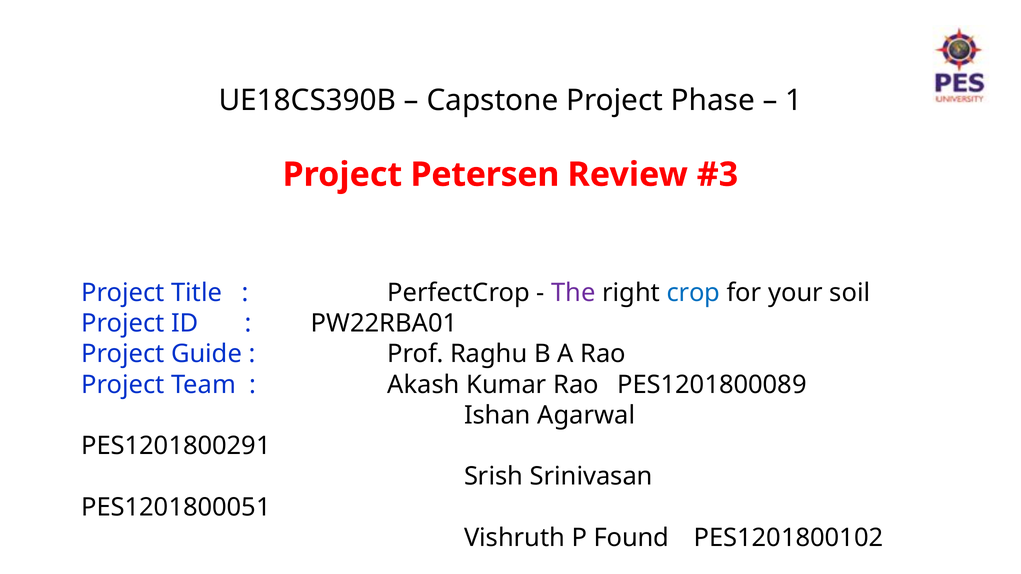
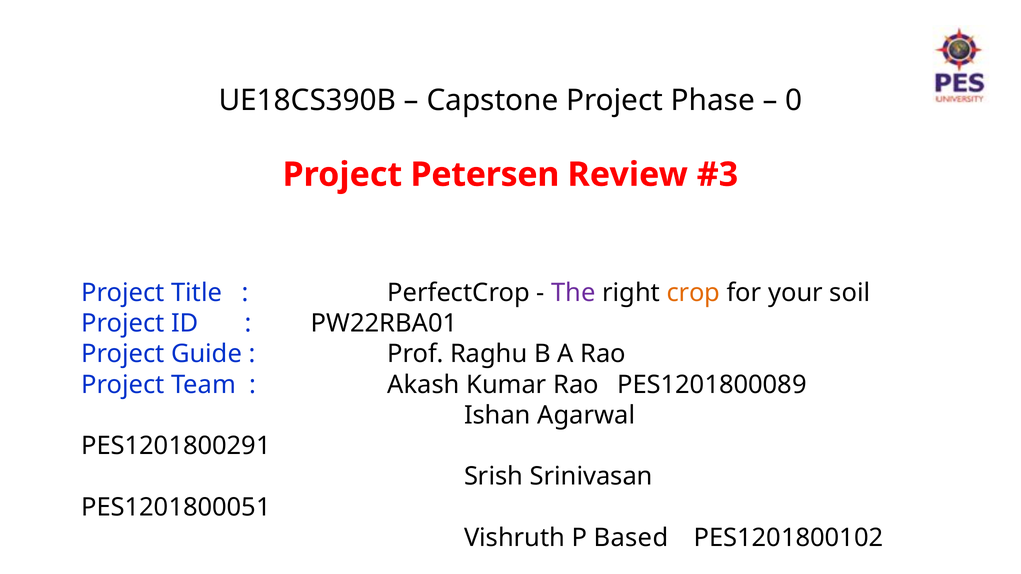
1: 1 -> 0
crop colour: blue -> orange
Found: Found -> Based
